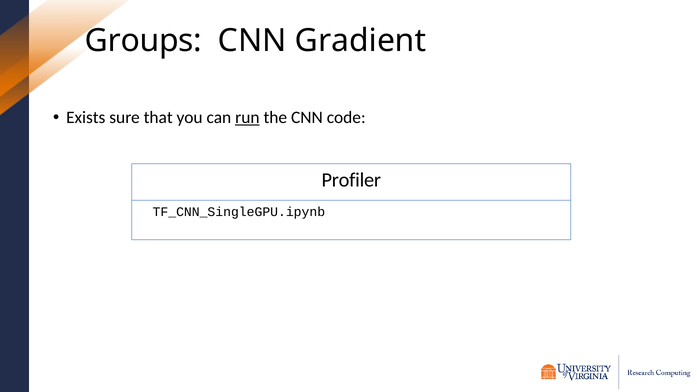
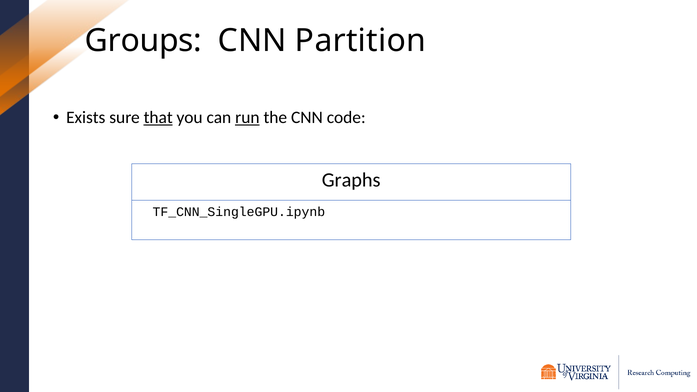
Gradient: Gradient -> Partition
that underline: none -> present
Profiler: Profiler -> Graphs
